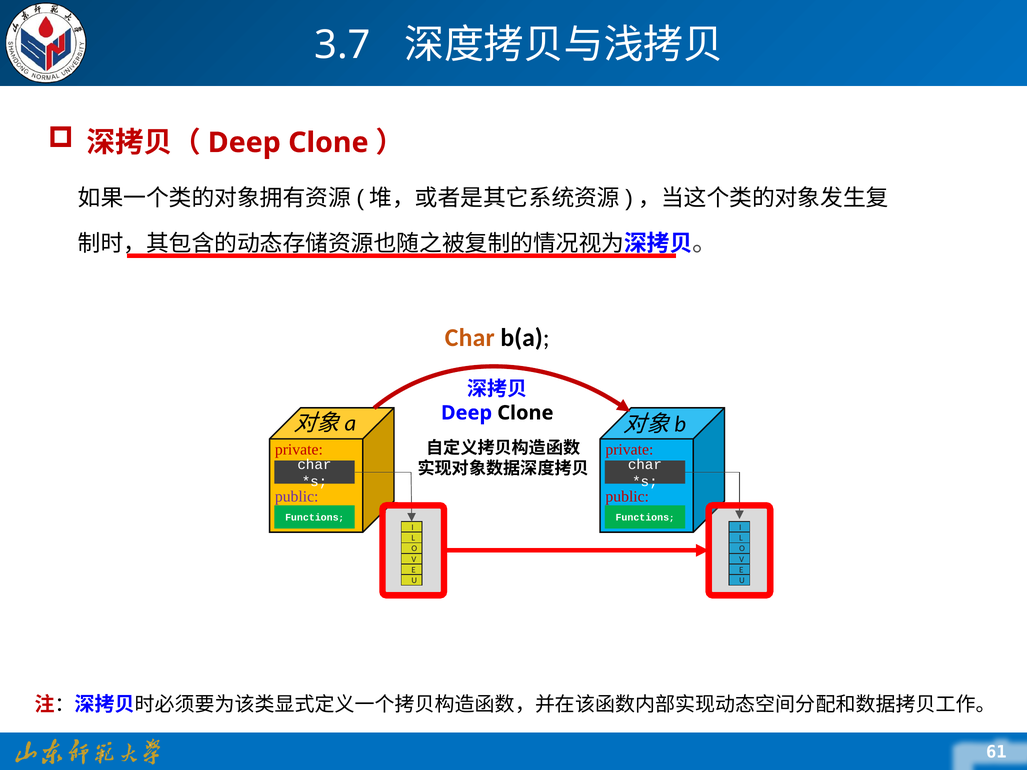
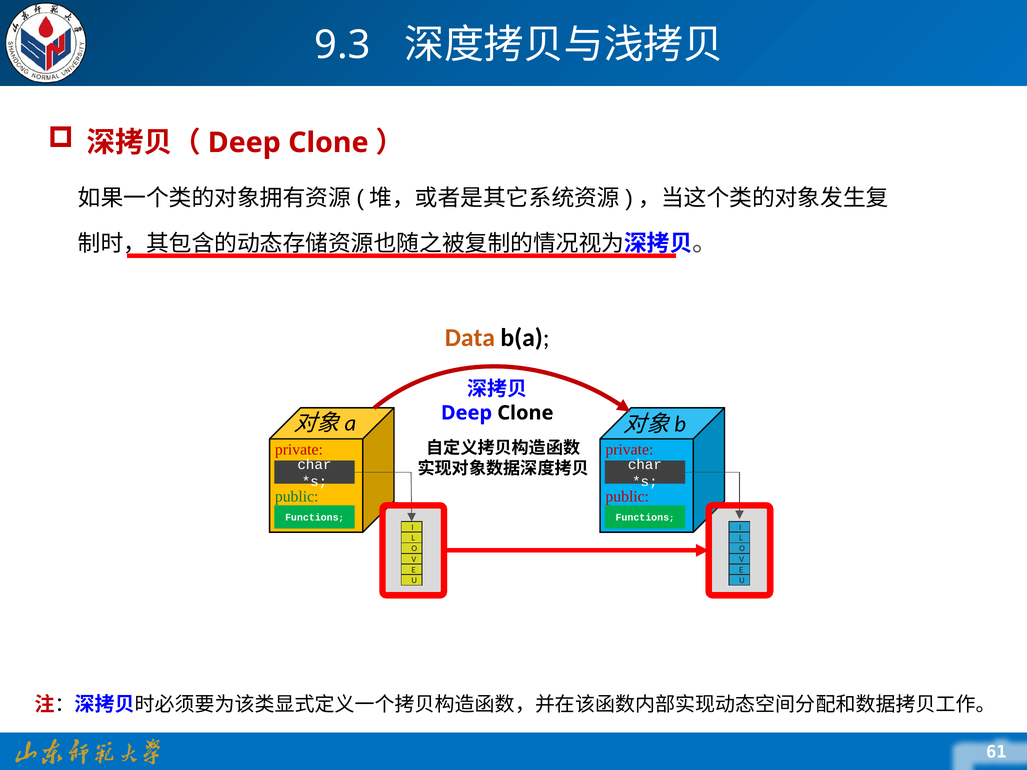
3.7: 3.7 -> 9.3
Char at (470, 338): Char -> Data
public at (297, 497) colour: purple -> green
